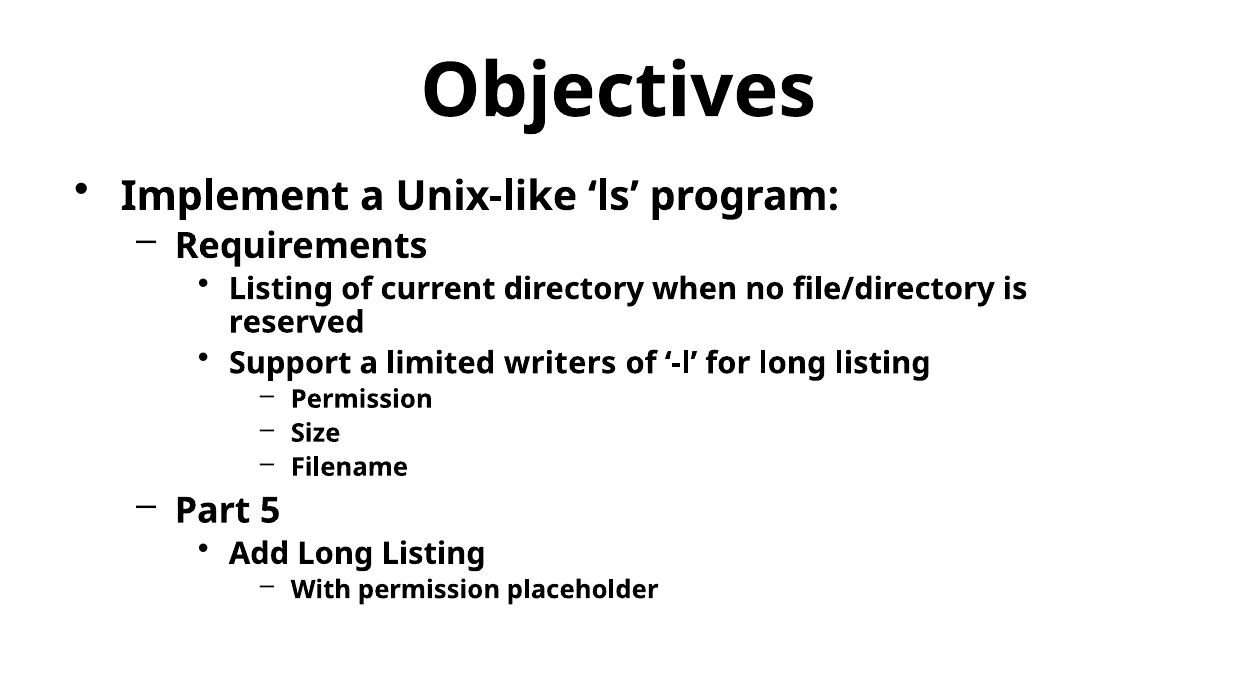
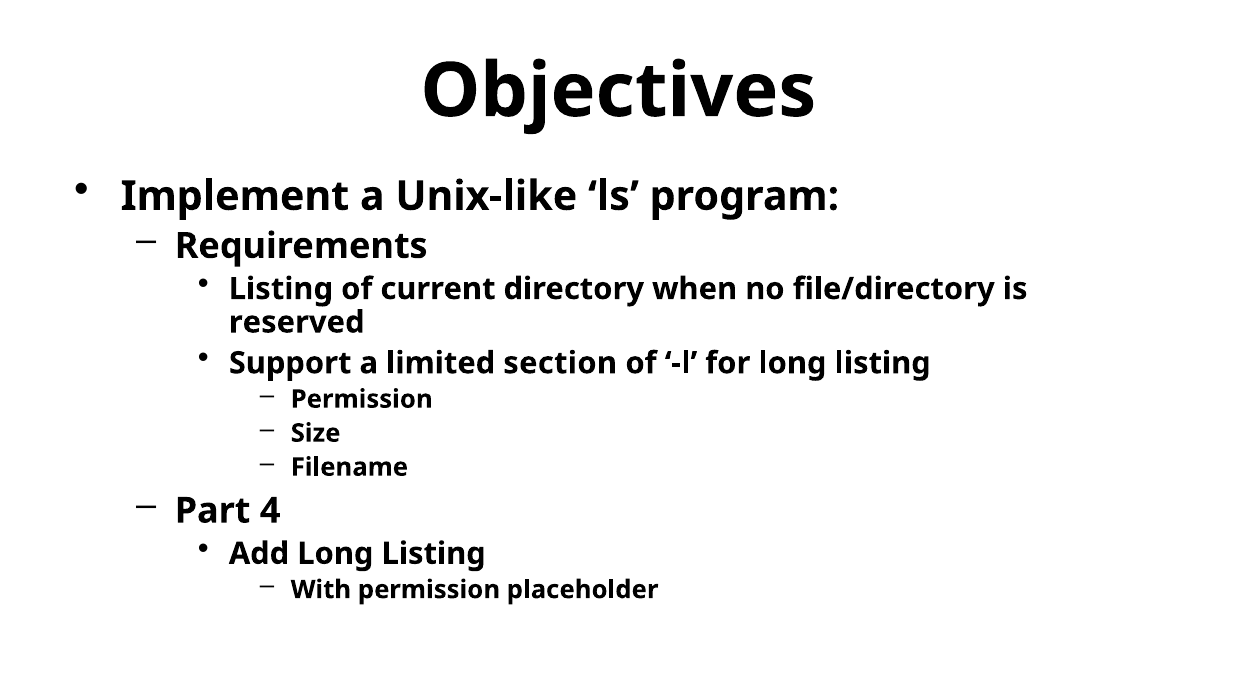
writers: writers -> section
5: 5 -> 4
